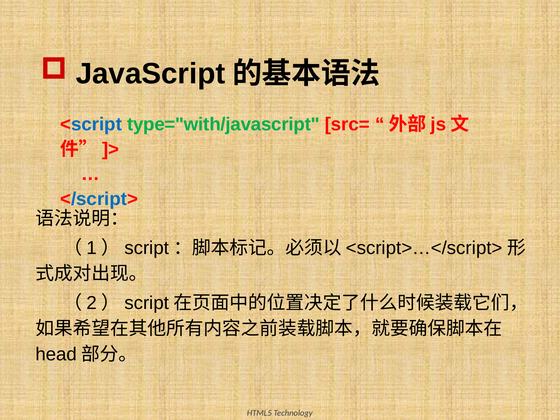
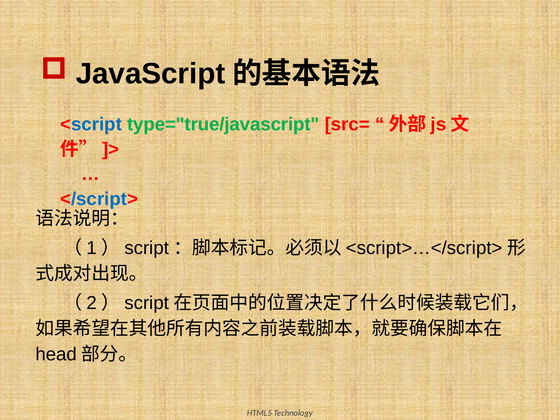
type="with/javascript: type="with/javascript -> type="true/javascript
